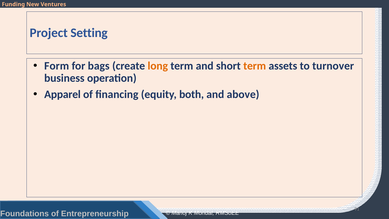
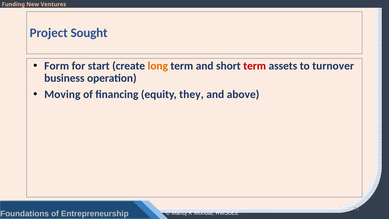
Setting: Setting -> Sought
bags: bags -> start
term at (255, 66) colour: orange -> red
Apparel: Apparel -> Moving
both: both -> they
